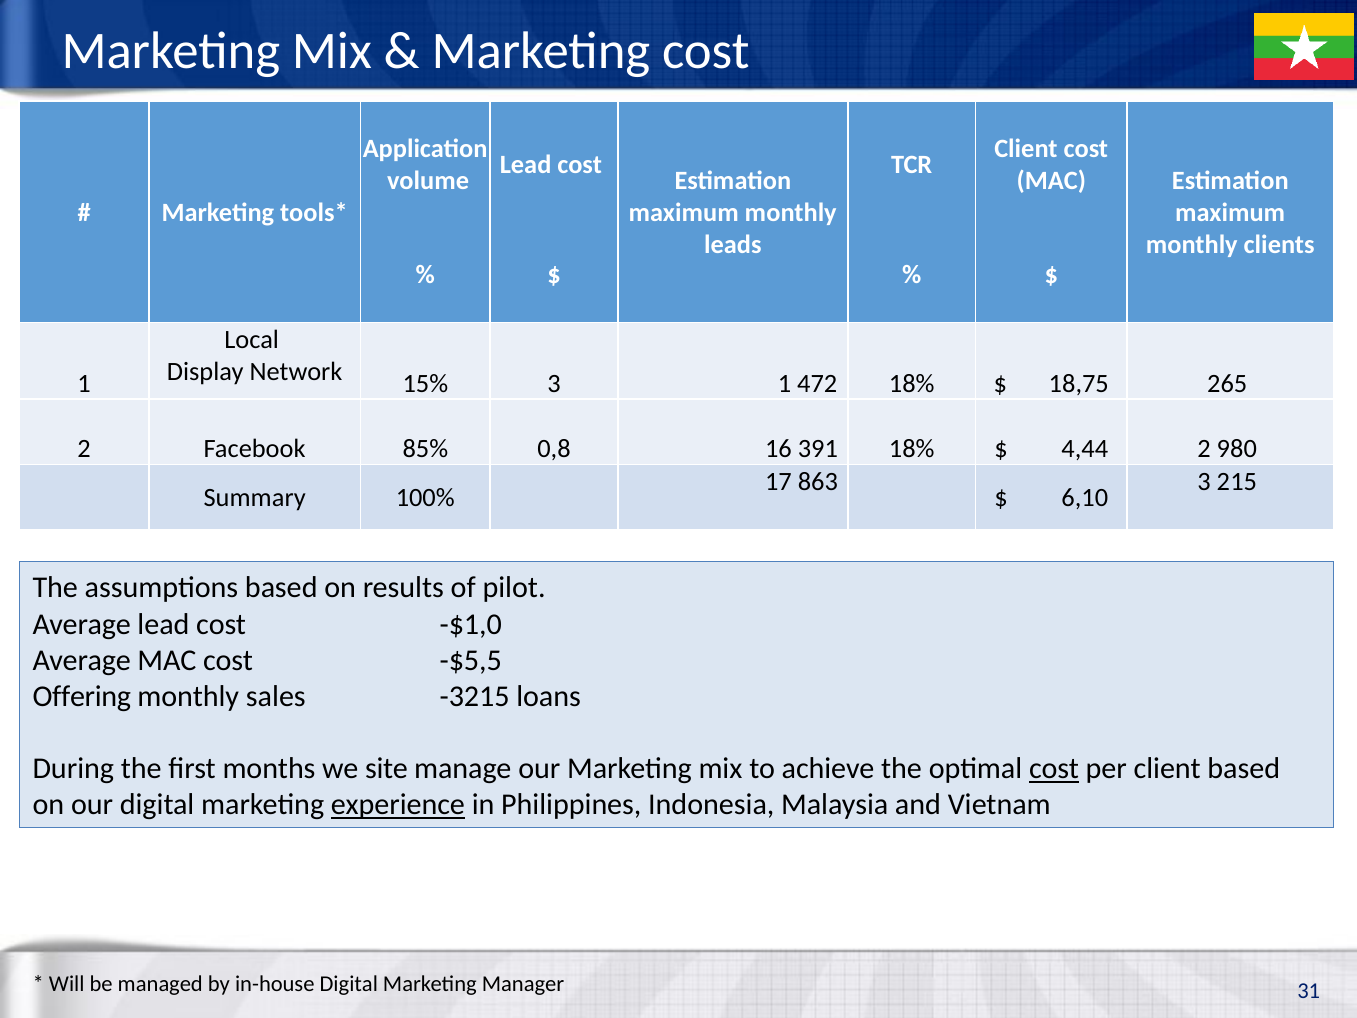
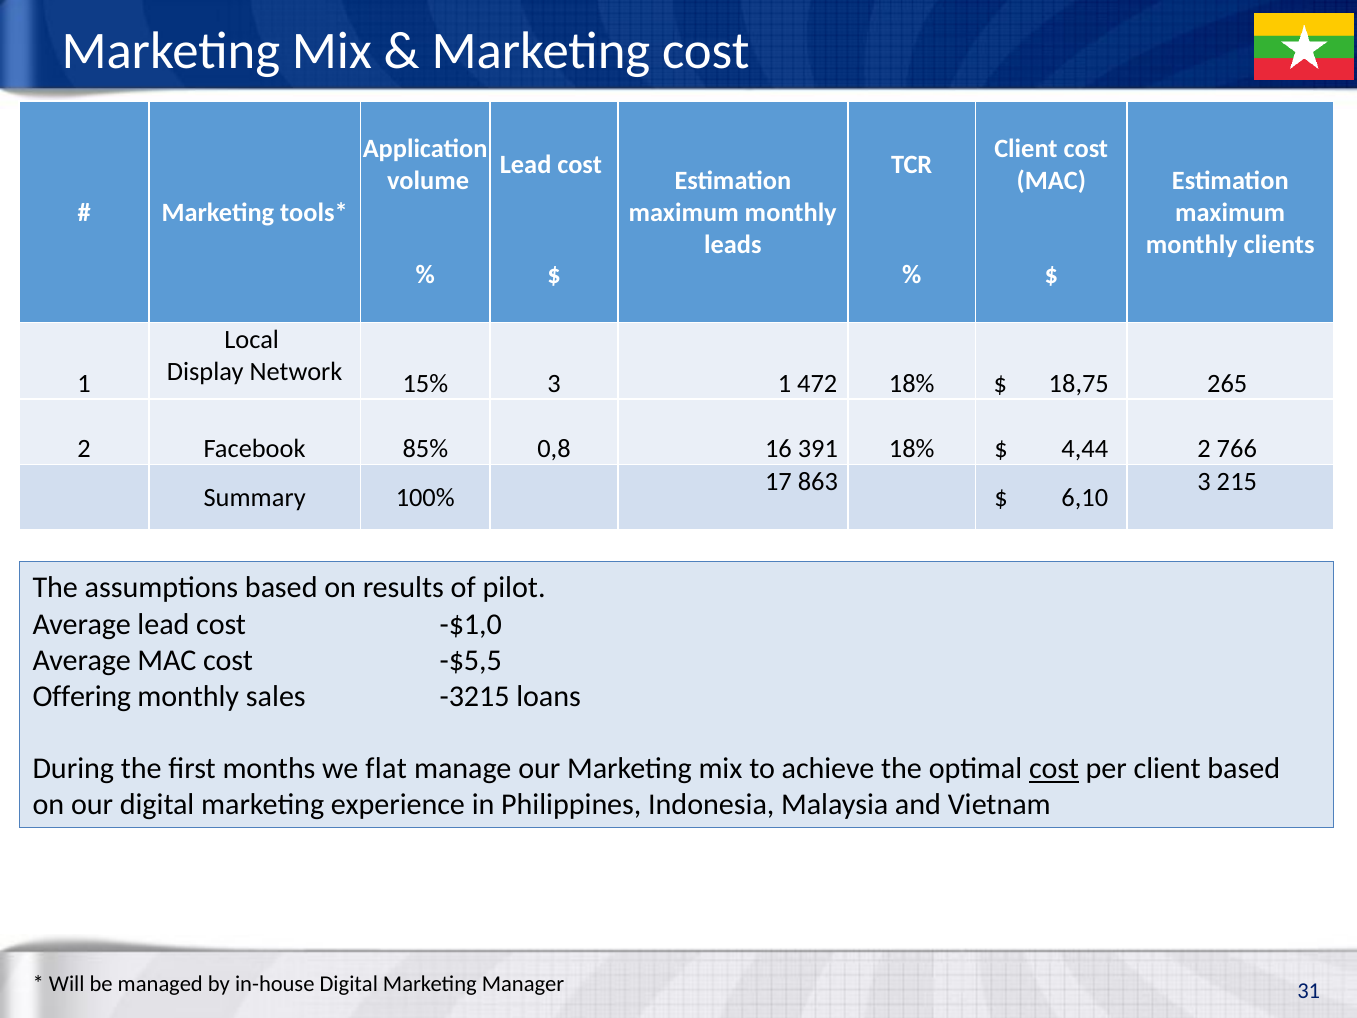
980: 980 -> 766
site: site -> flat
experience underline: present -> none
